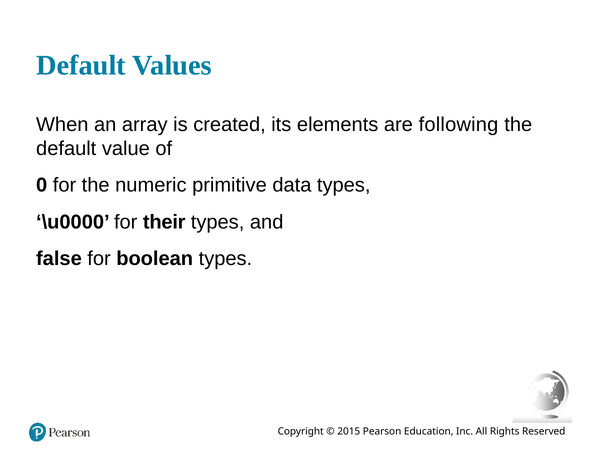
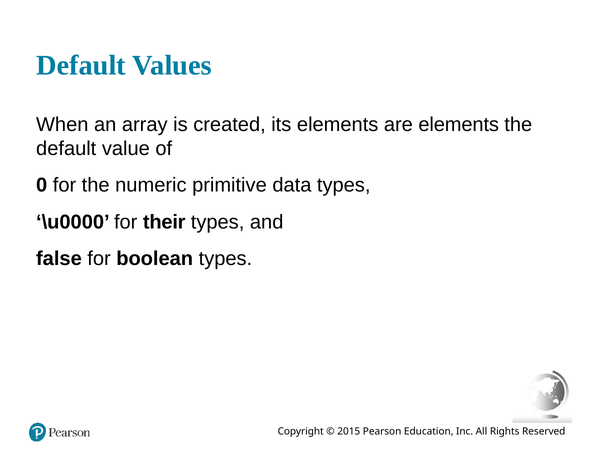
are following: following -> elements
